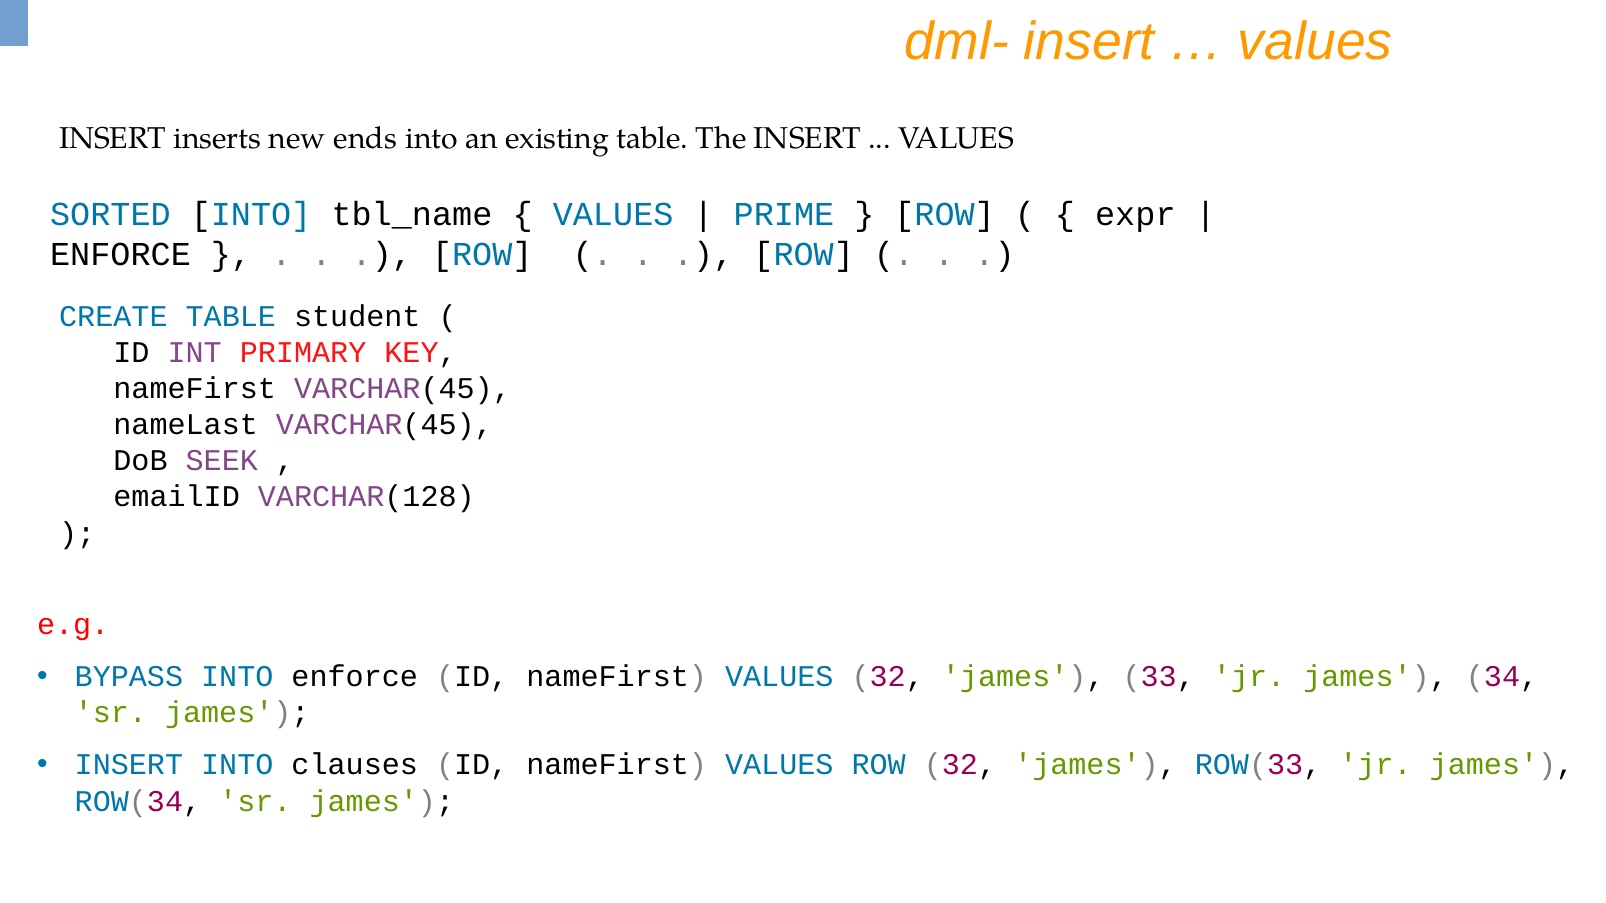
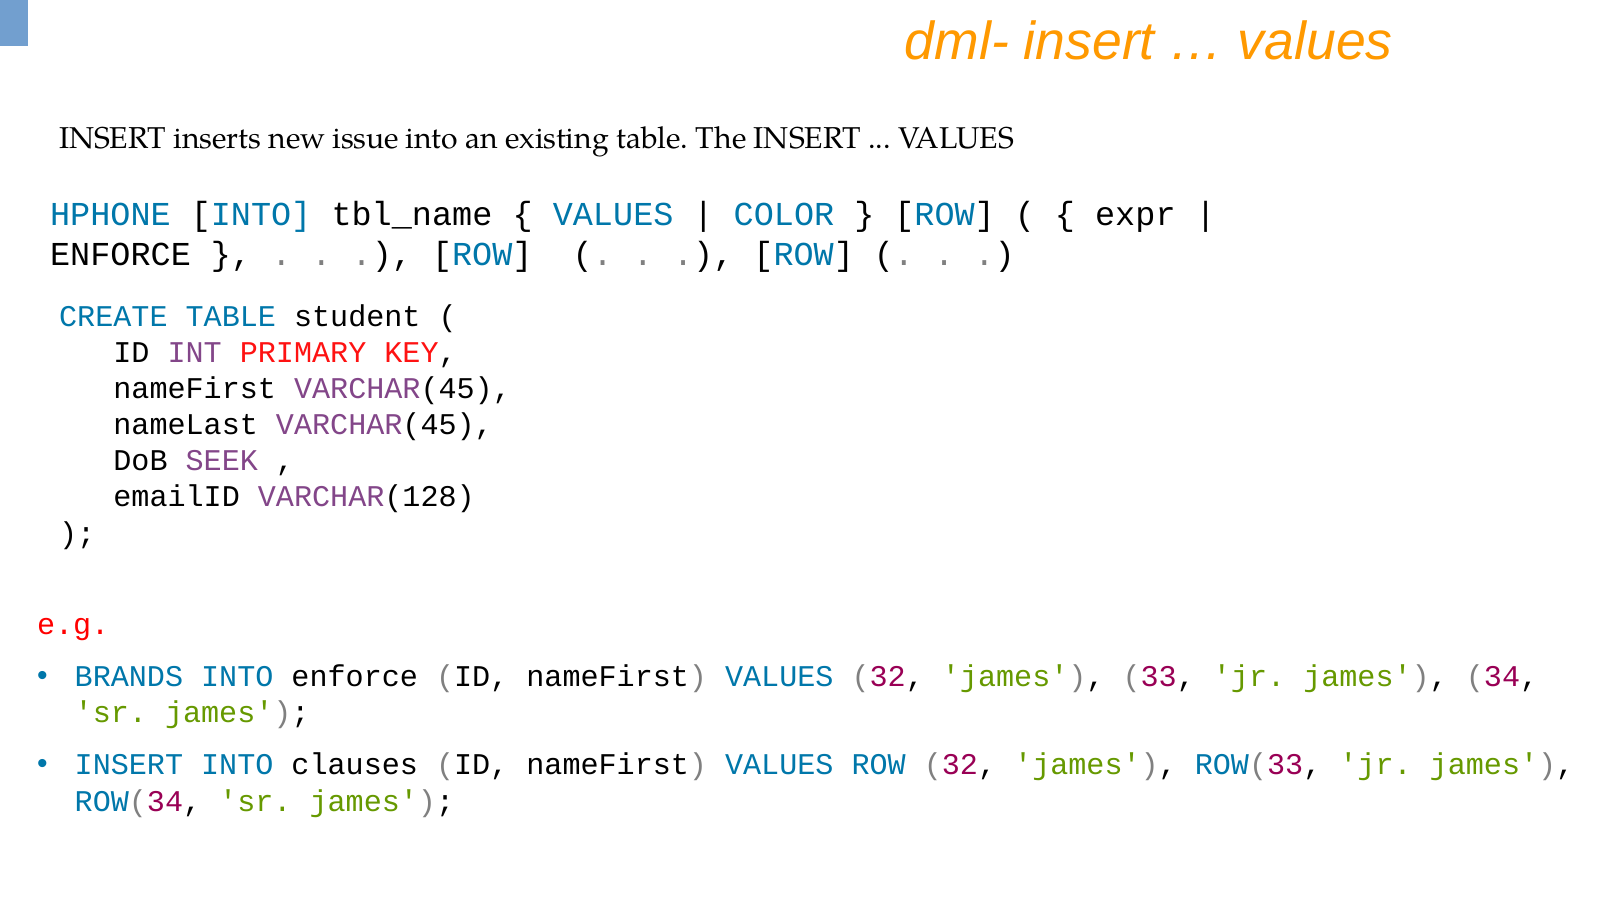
ends: ends -> issue
SORTED: SORTED -> HPHONE
PRIME: PRIME -> COLOR
BYPASS: BYPASS -> BRANDS
